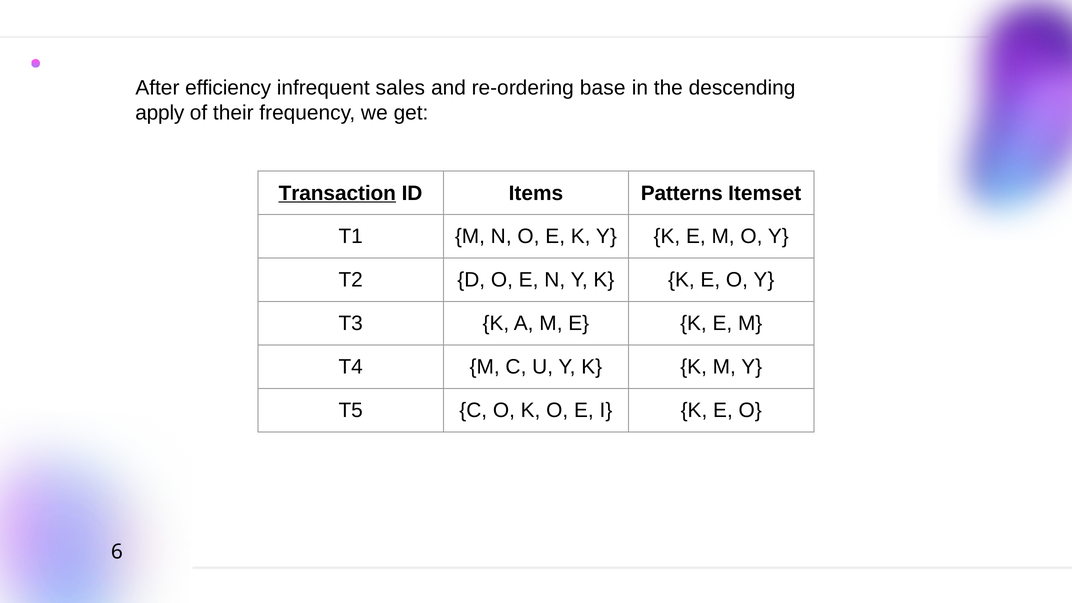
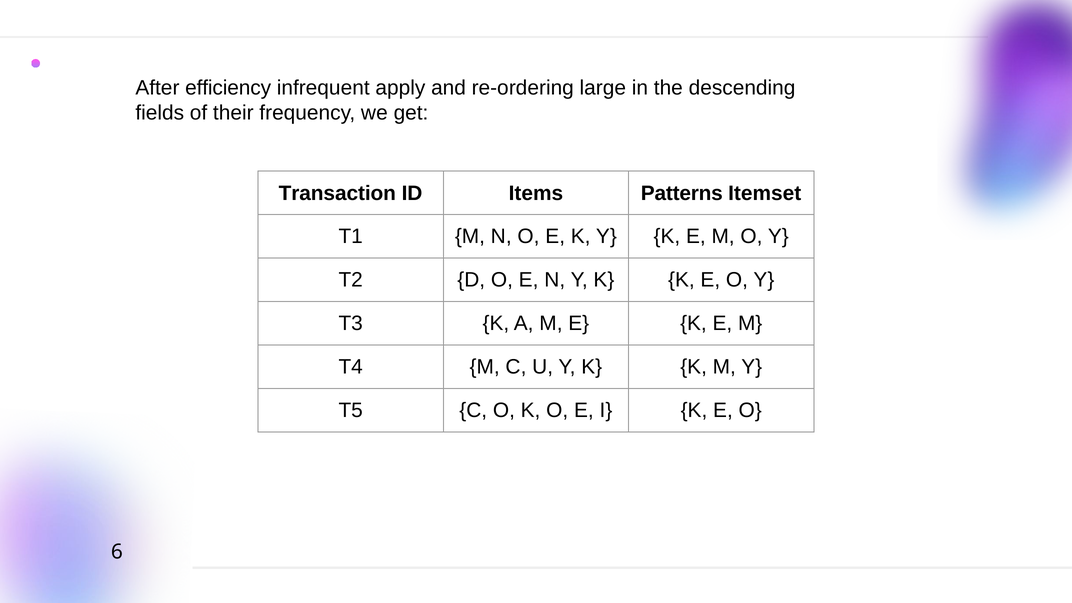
sales: sales -> apply
base: base -> large
apply: apply -> fields
Transaction underline: present -> none
